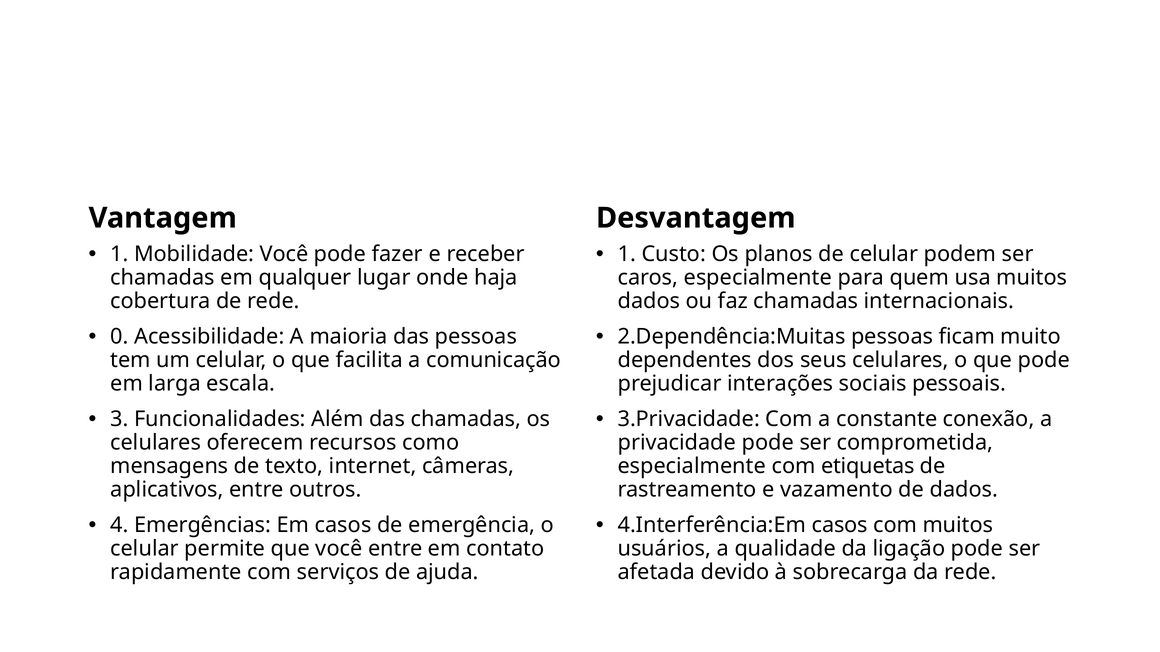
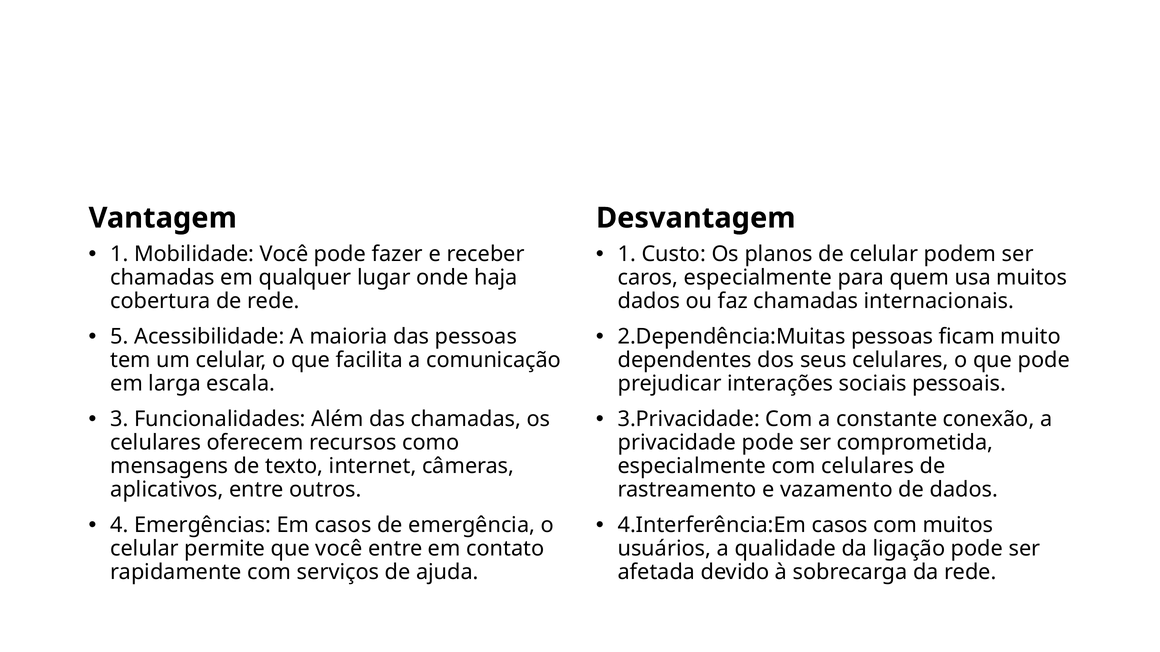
0: 0 -> 5
com etiquetas: etiquetas -> celulares
